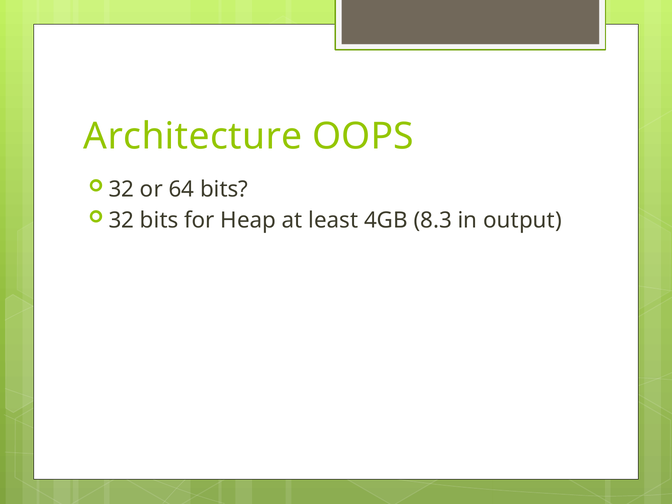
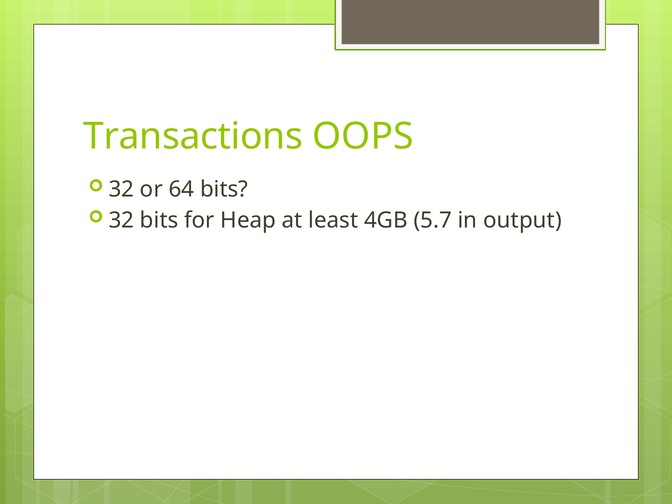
Architecture: Architecture -> Transactions
8.3: 8.3 -> 5.7
